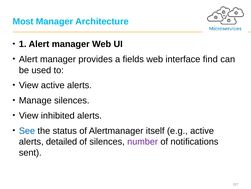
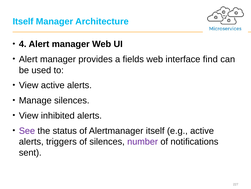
Most at (23, 21): Most -> Itself
1: 1 -> 4
See colour: blue -> purple
detailed: detailed -> triggers
